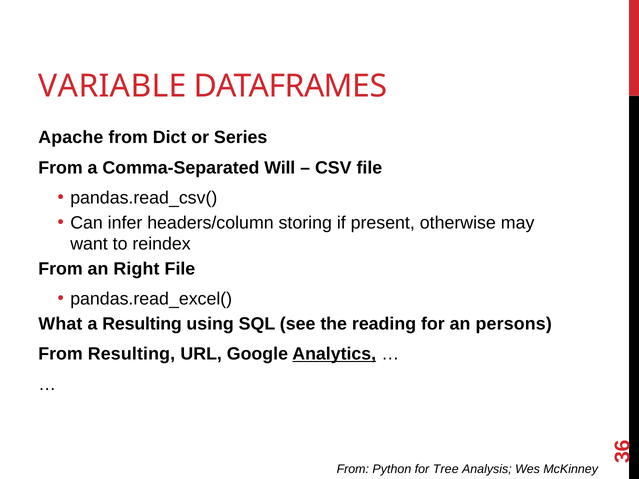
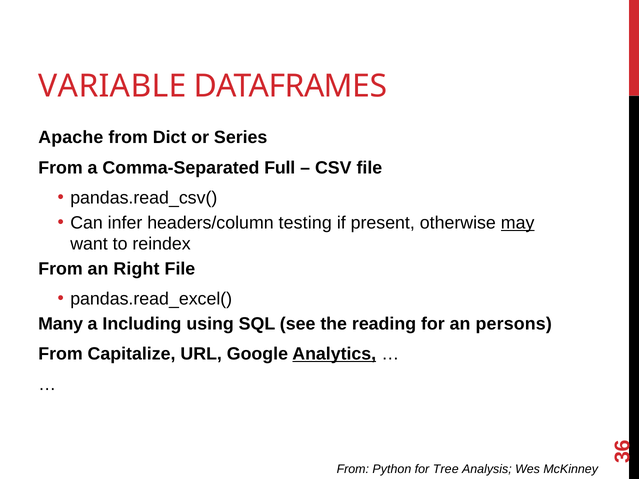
Will: Will -> Full
storing: storing -> testing
may underline: none -> present
What: What -> Many
a Resulting: Resulting -> Including
From Resulting: Resulting -> Capitalize
